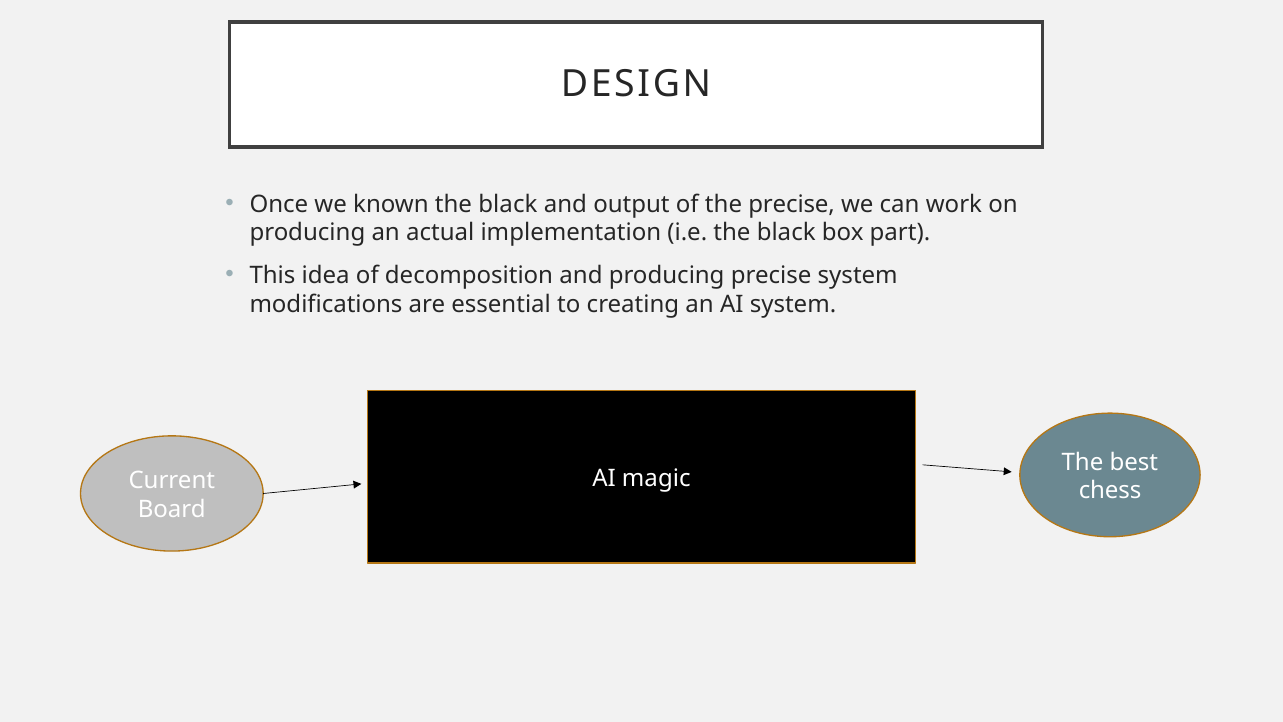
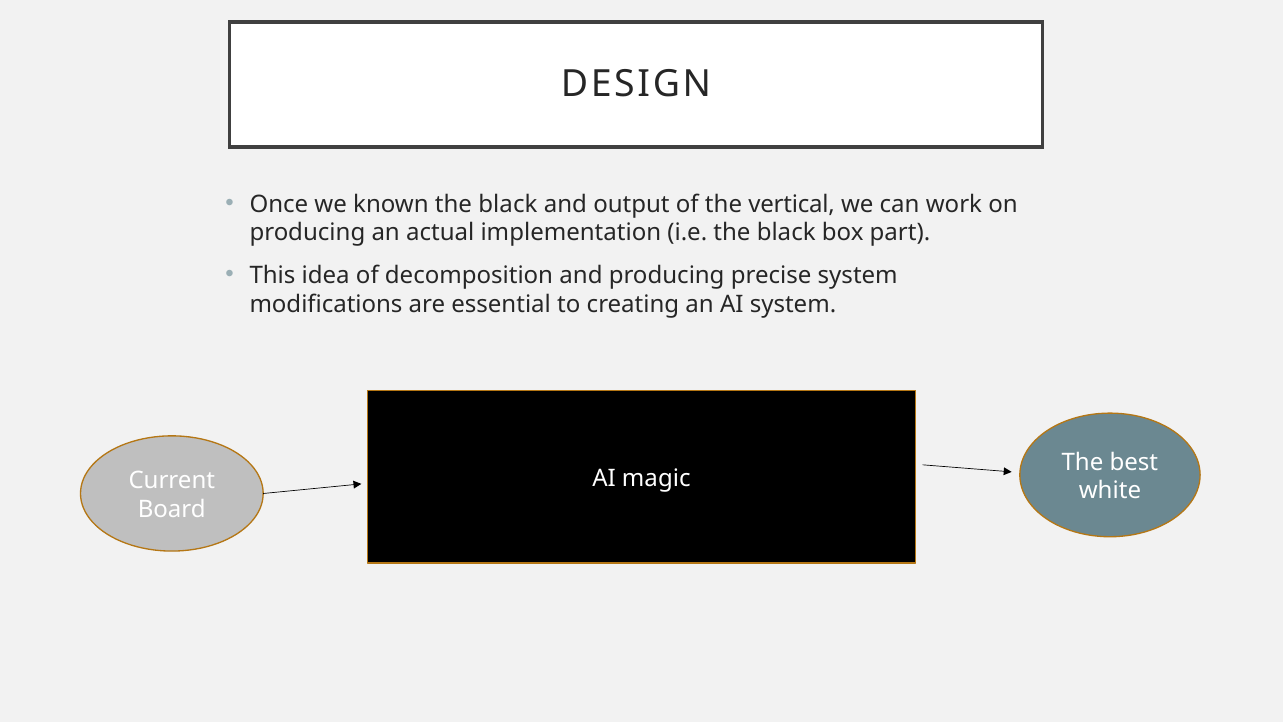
the precise: precise -> vertical
chess: chess -> white
